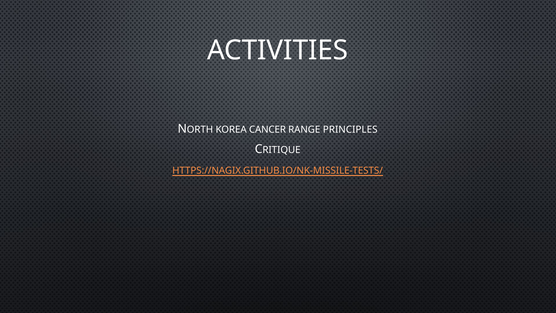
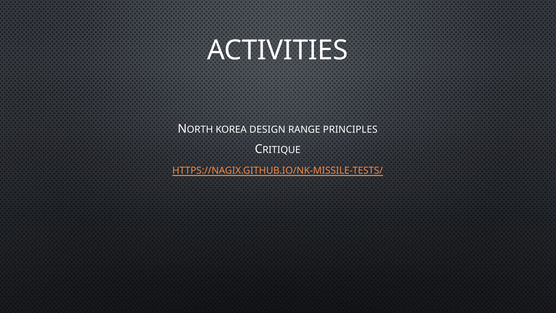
CANCER: CANCER -> DESIGN
